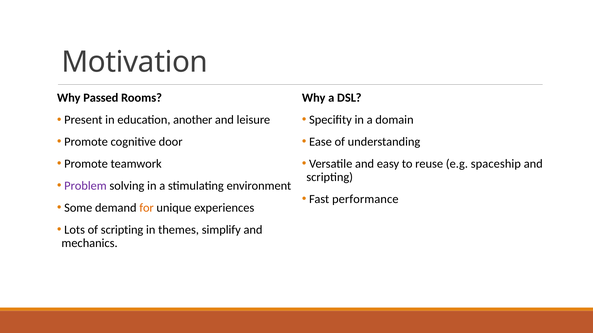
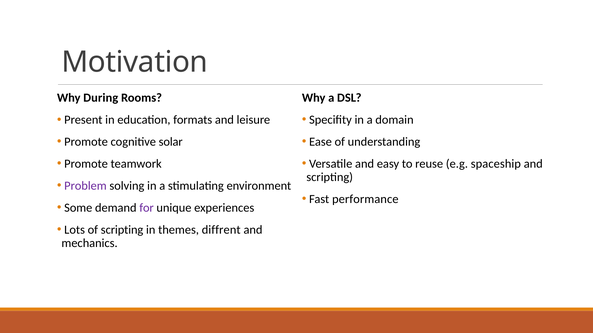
Passed: Passed -> During
another: another -> formats
door: door -> solar
for colour: orange -> purple
simplify: simplify -> diffrent
